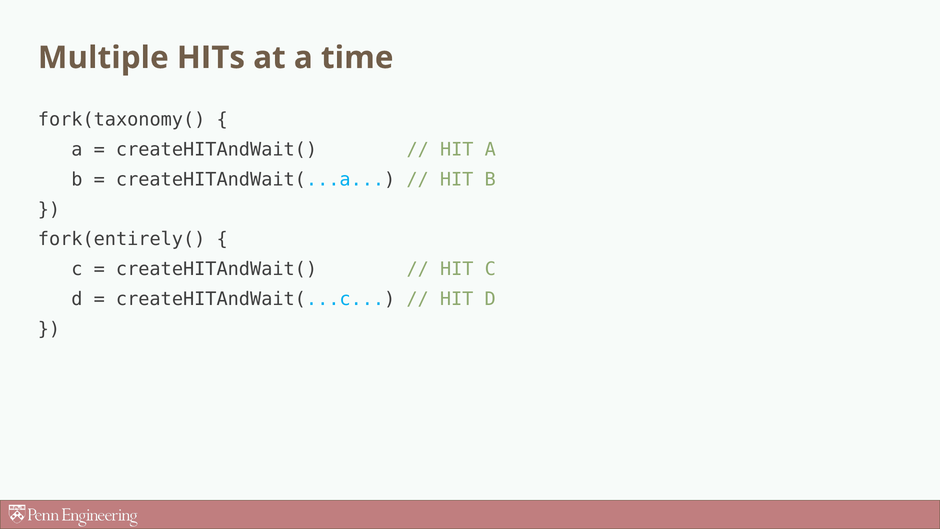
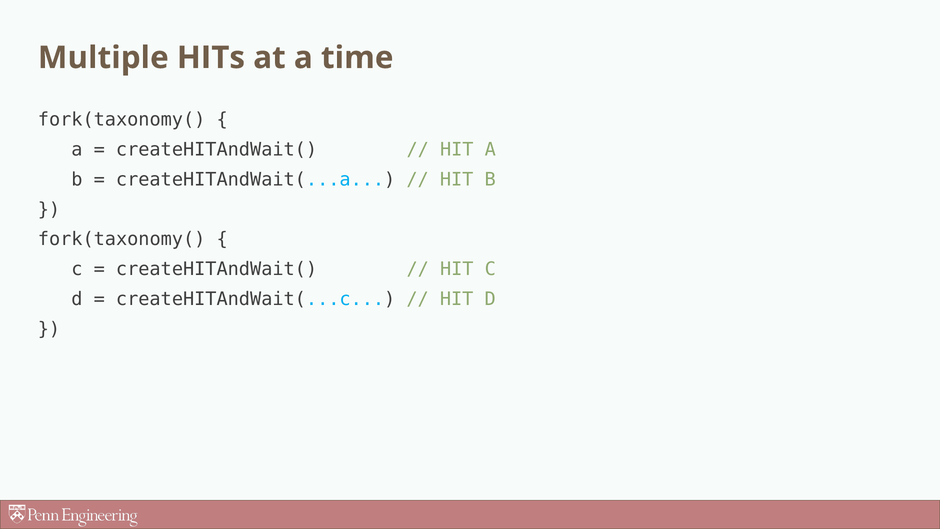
fork(entirely( at (122, 239): fork(entirely( -> fork(taxonomy(
